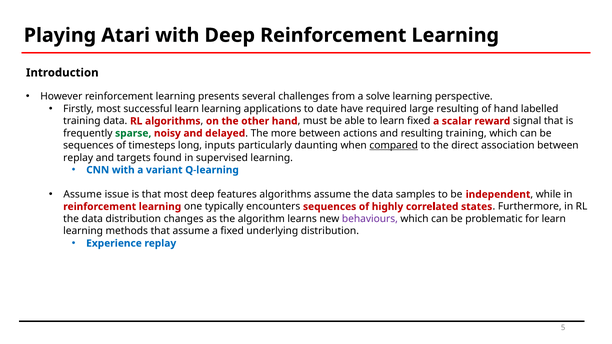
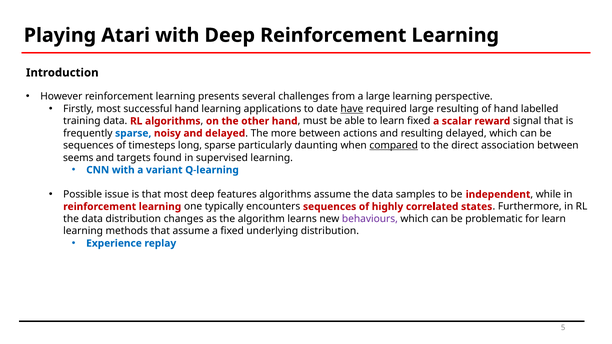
a solve: solve -> large
successful learn: learn -> hand
have underline: none -> present
sparse at (133, 133) colour: green -> blue
resulting training: training -> delayed
long inputs: inputs -> sparse
replay at (78, 158): replay -> seems
Assume at (83, 195): Assume -> Possible
